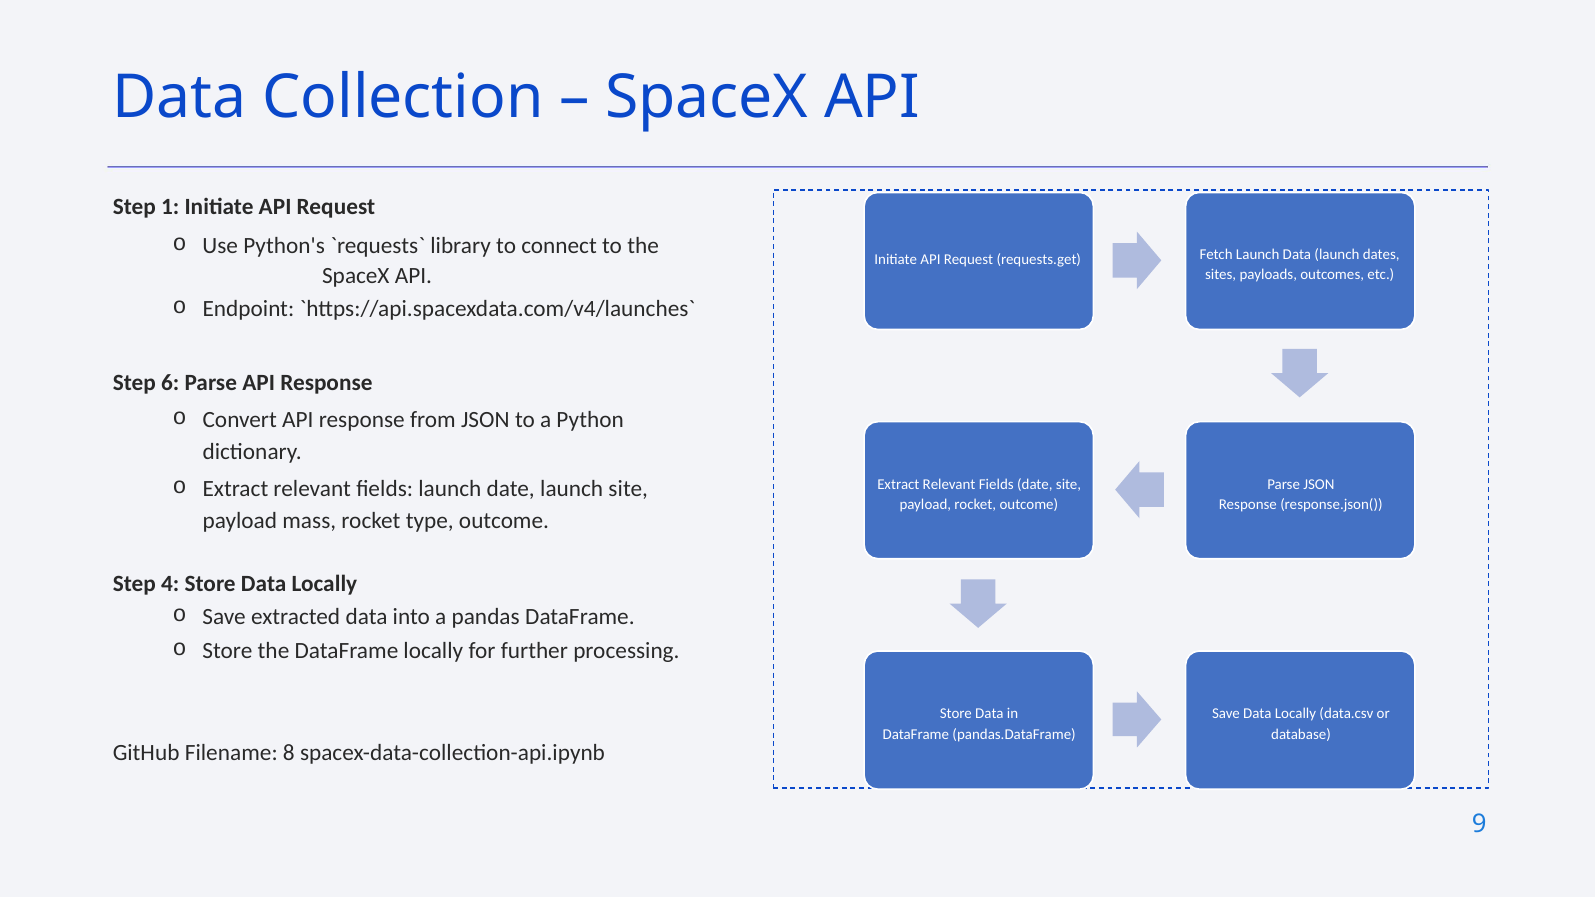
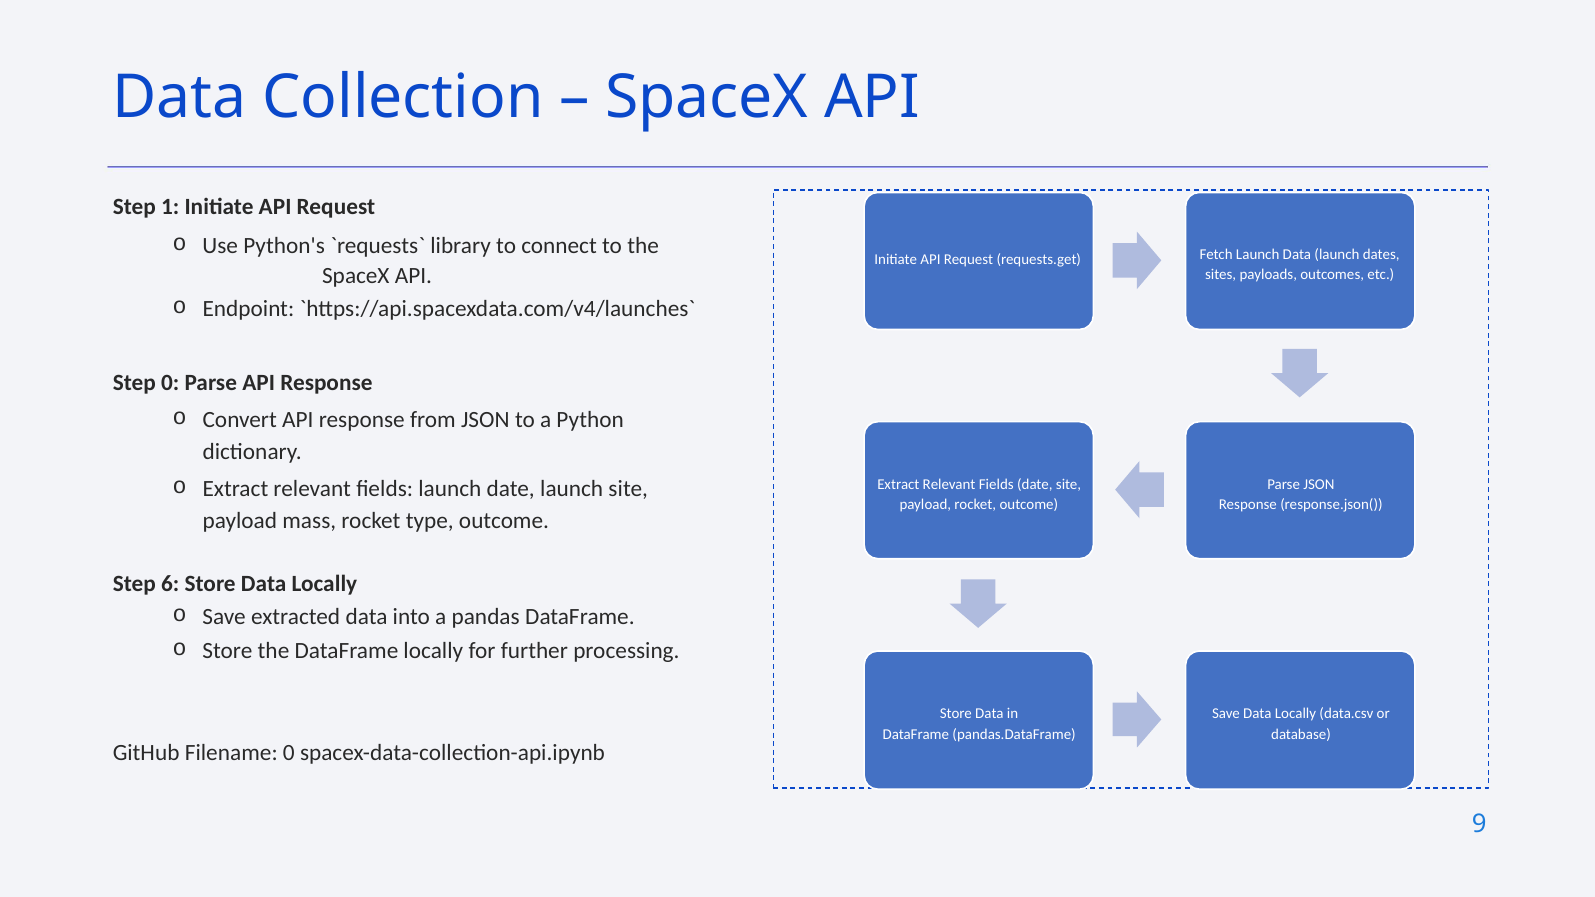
Step 6: 6 -> 0
4: 4 -> 6
Filename 8: 8 -> 0
